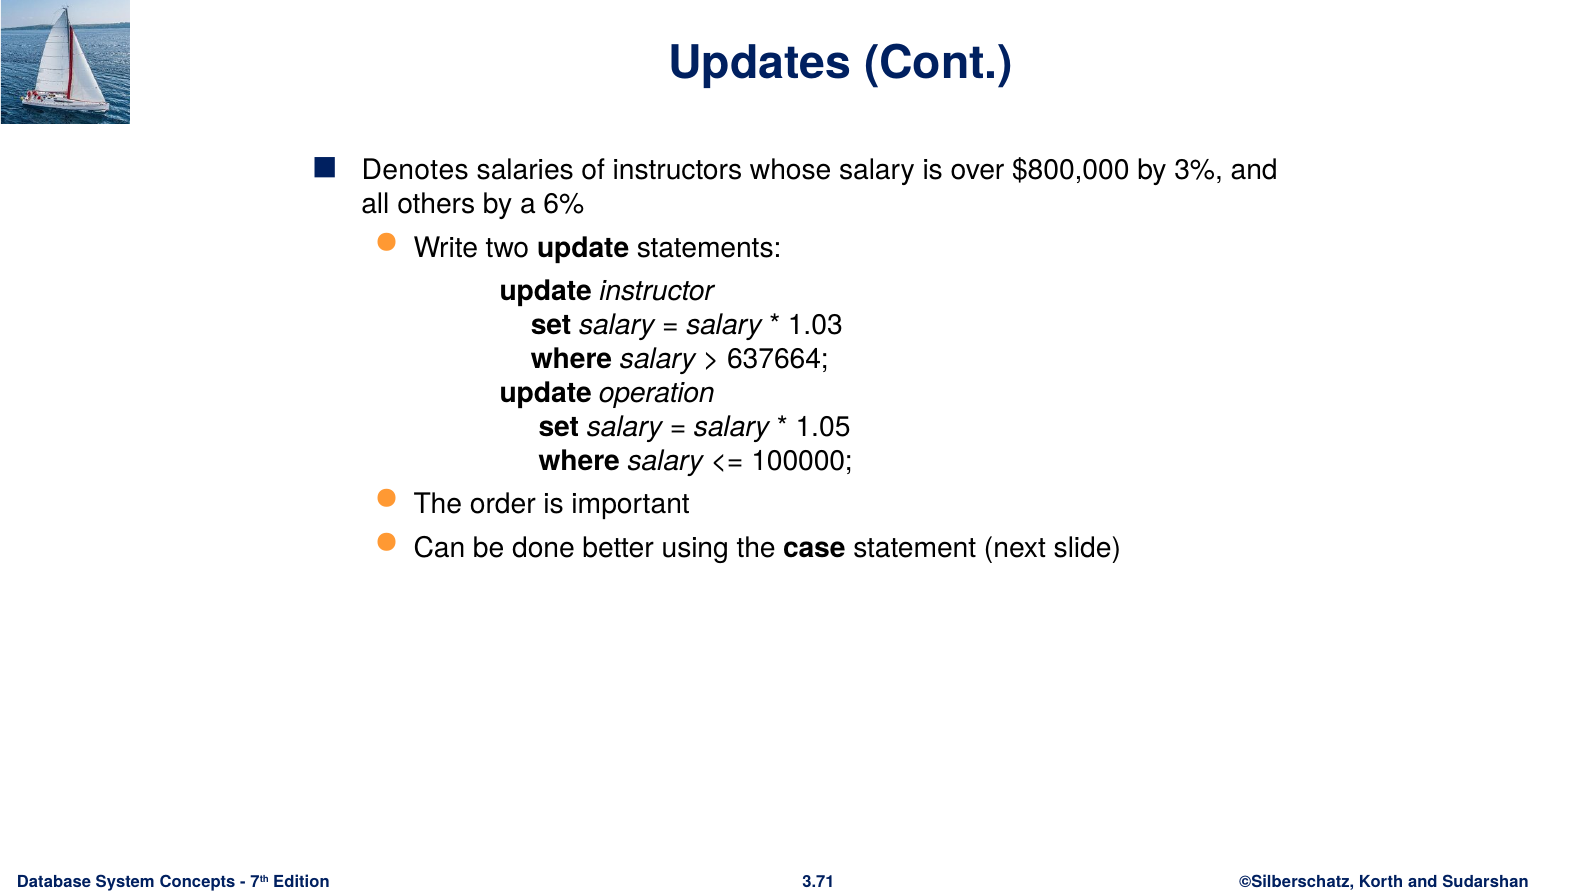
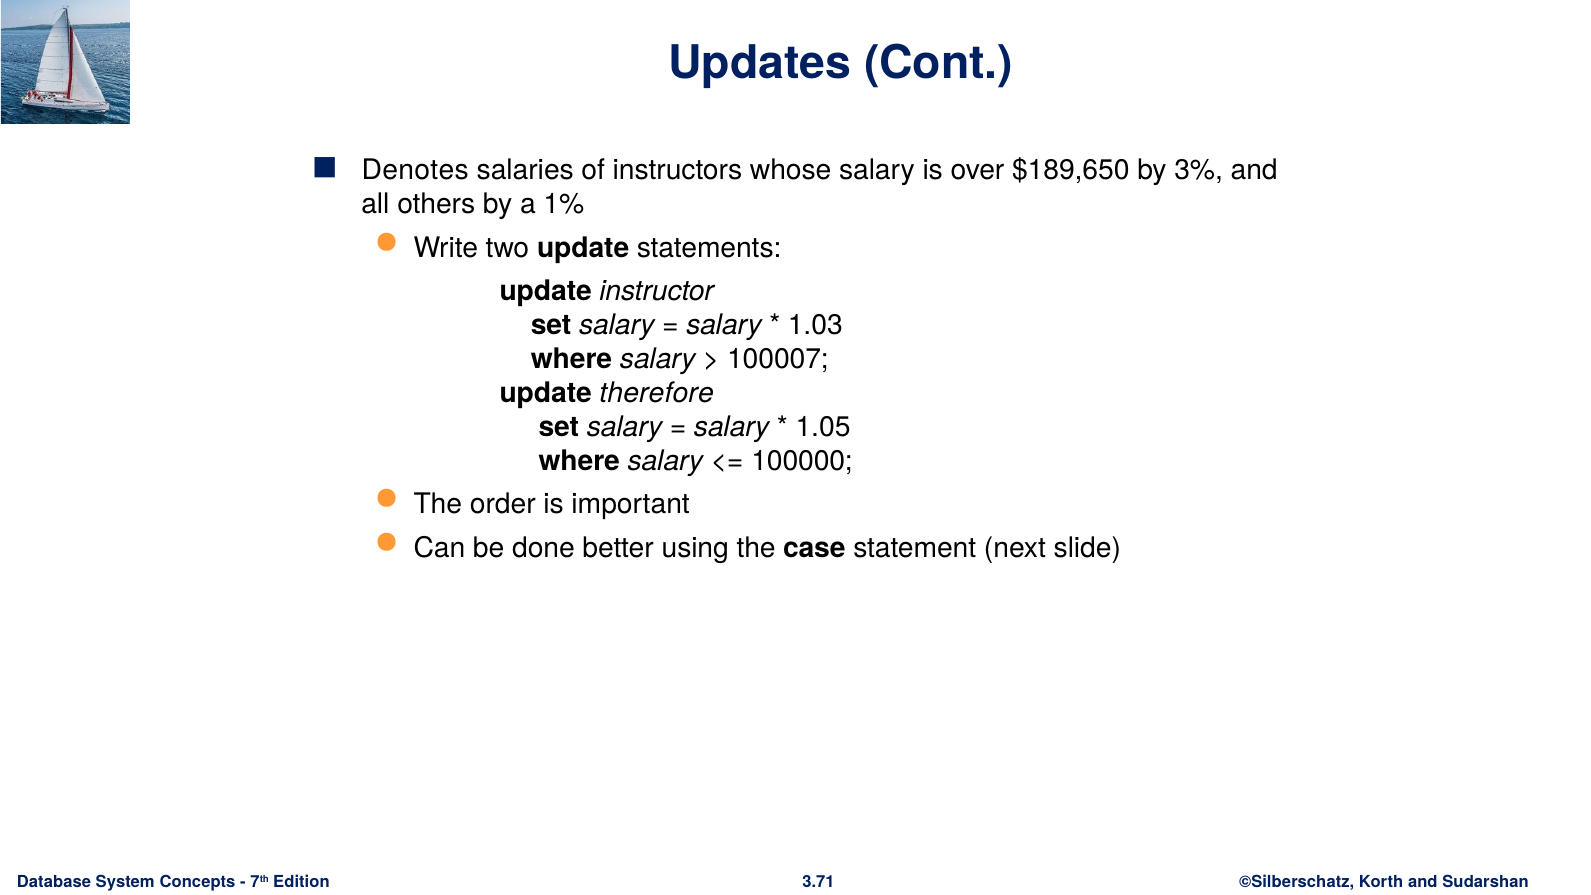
$800,000: $800,000 -> $189,650
6%: 6% -> 1%
637664: 637664 -> 100007
operation: operation -> therefore
